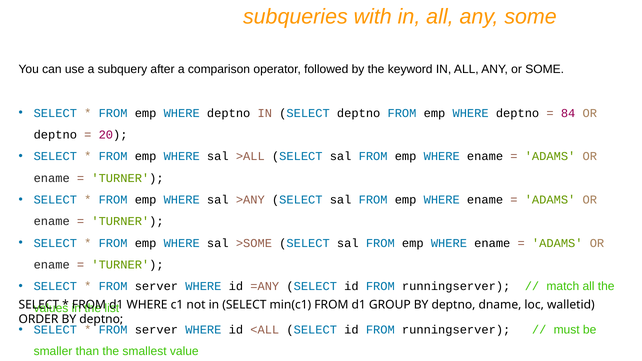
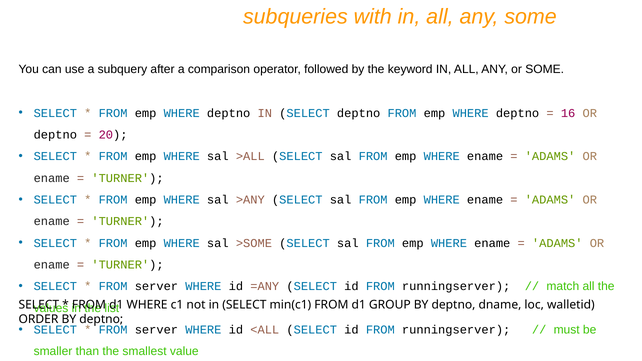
84: 84 -> 16
